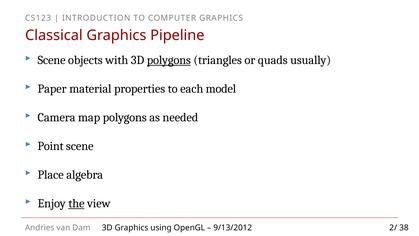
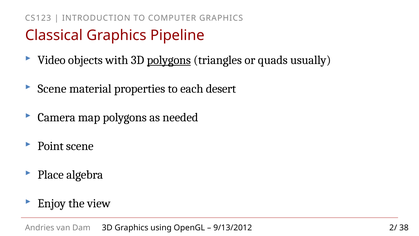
Scene at (52, 60): Scene -> Video
Paper at (52, 89): Paper -> Scene
model: model -> desert
the underline: present -> none
